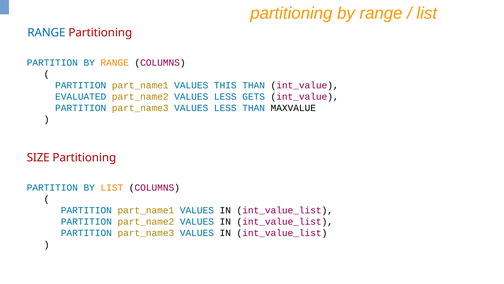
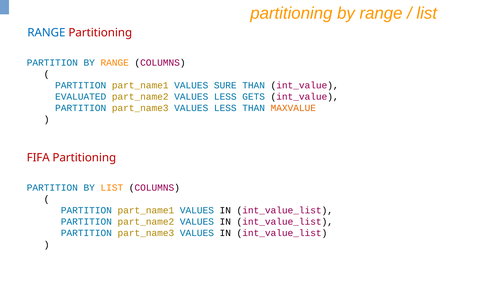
THIS: THIS -> SURE
MAXVALUE colour: black -> orange
SIZE: SIZE -> FIFA
